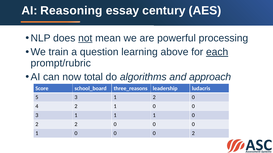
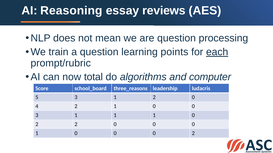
century: century -> reviews
not underline: present -> none
are powerful: powerful -> question
above: above -> points
approach: approach -> computer
